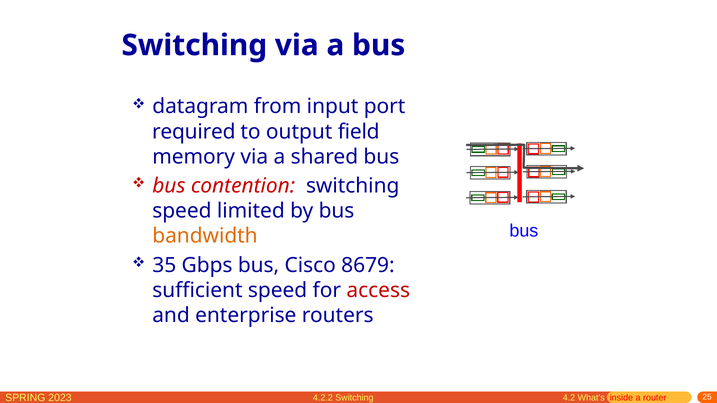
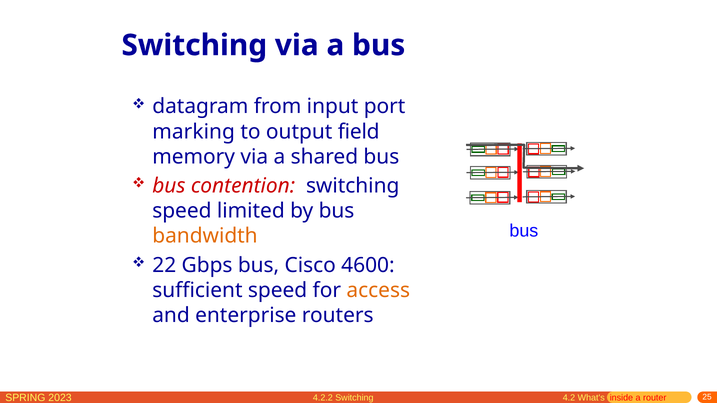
required: required -> marking
35: 35 -> 22
8679: 8679 -> 4600
access colour: red -> orange
